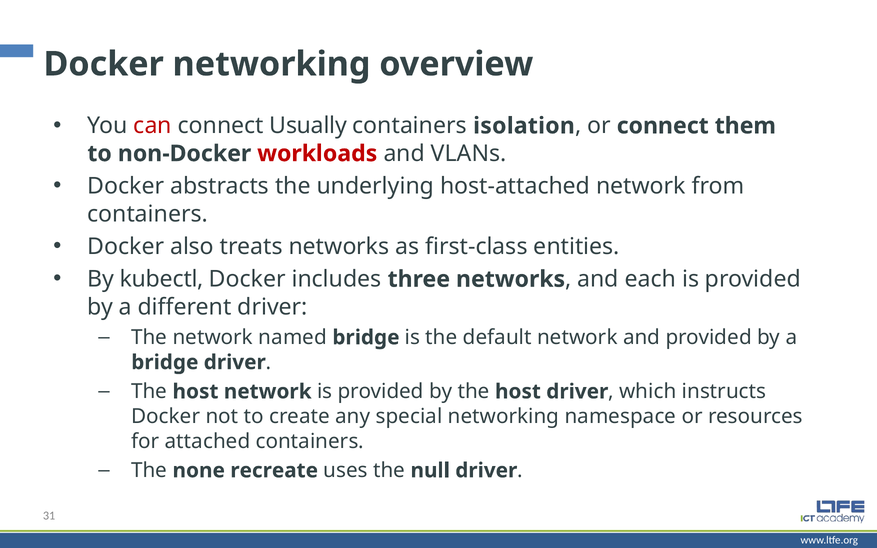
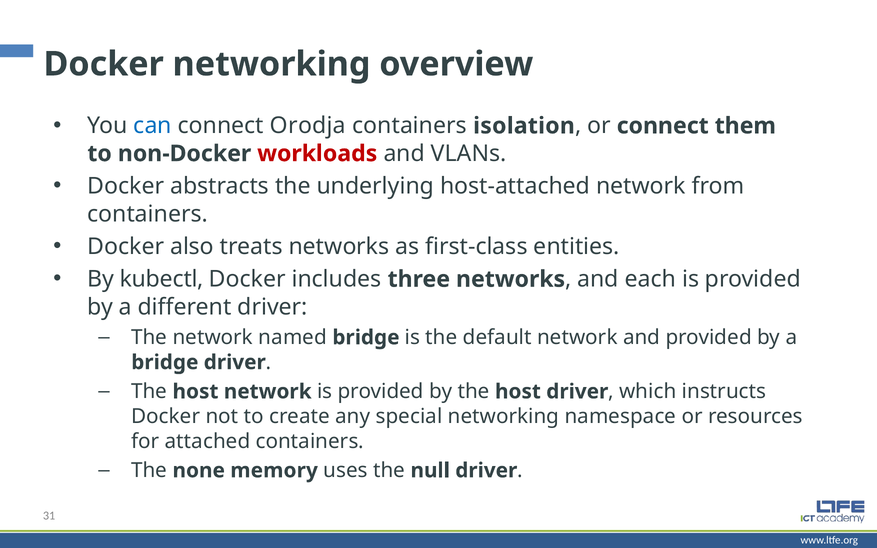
can colour: red -> blue
Usually: Usually -> Orodja
recreate: recreate -> memory
